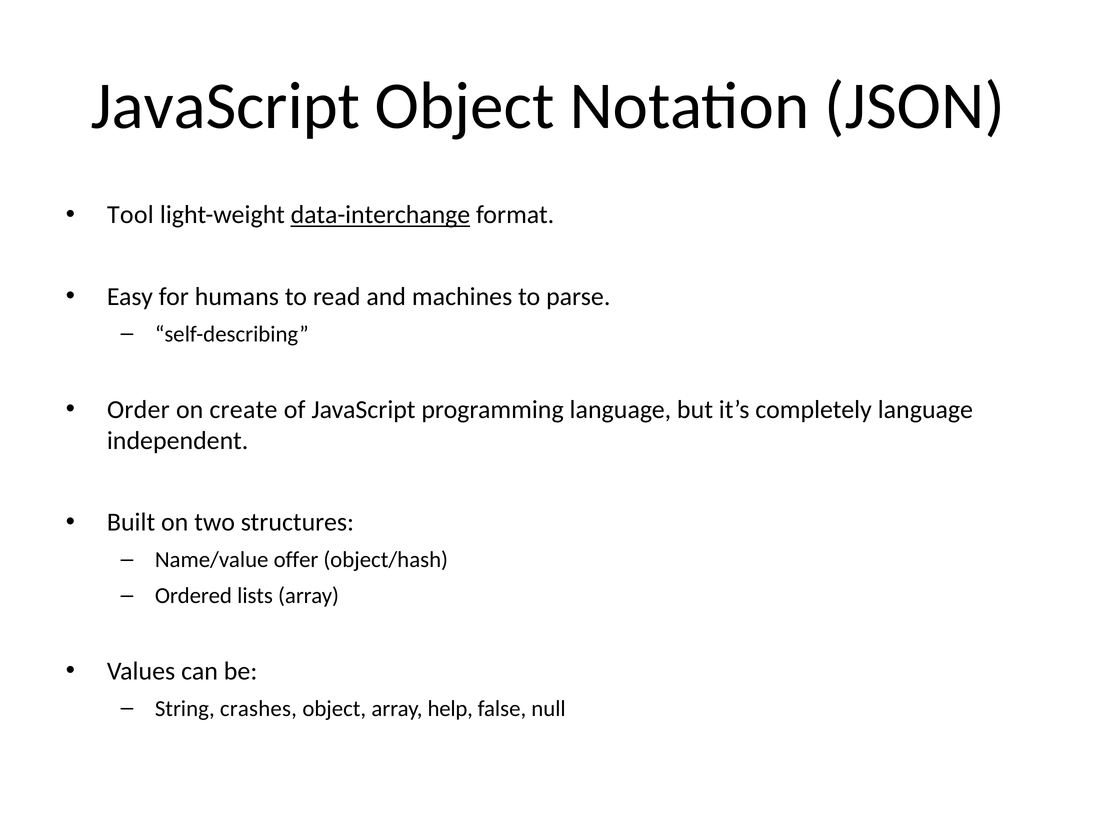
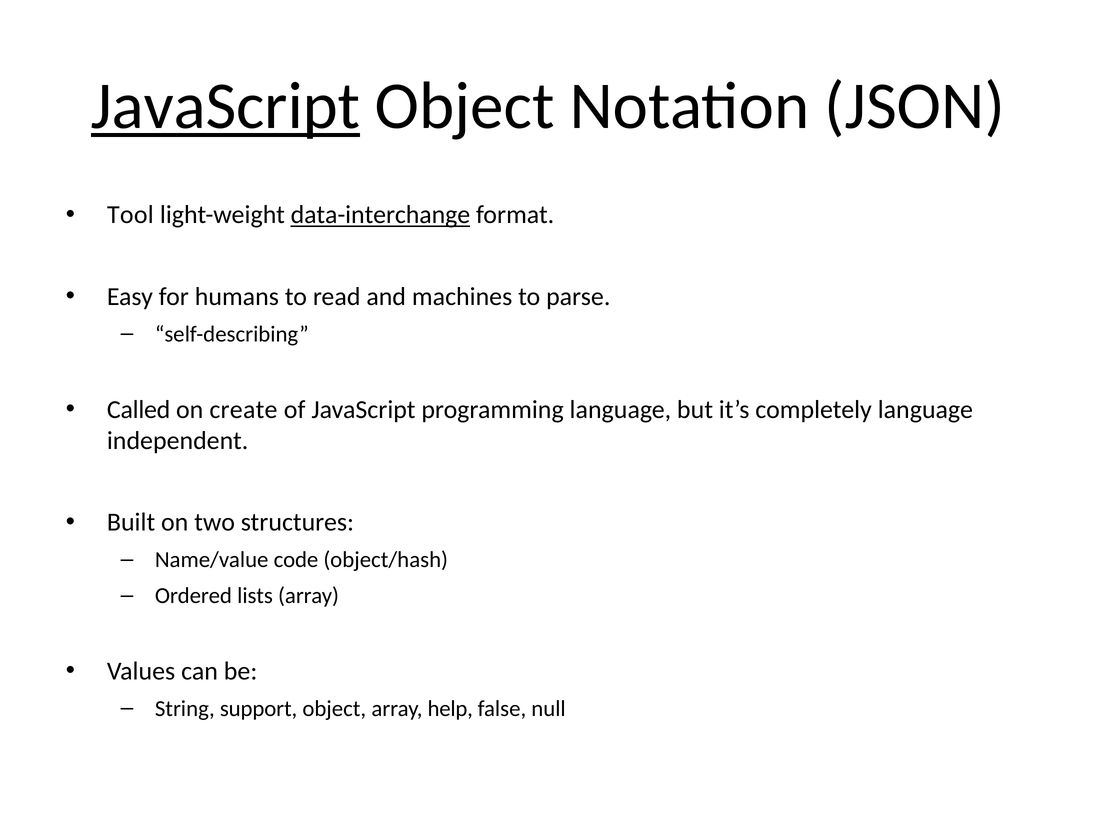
JavaScript at (225, 106) underline: none -> present
Order: Order -> Called
offer: offer -> code
crashes: crashes -> support
